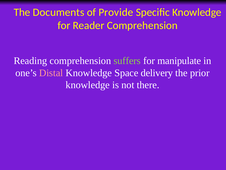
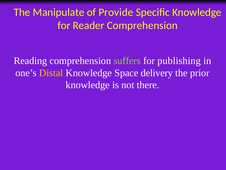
Documents: Documents -> Manipulate
manipulate: manipulate -> publishing
Distal colour: pink -> yellow
